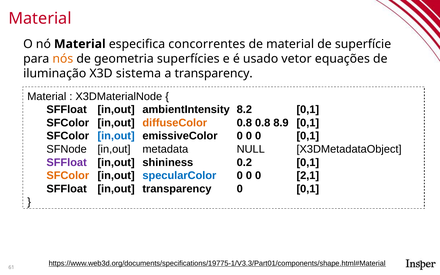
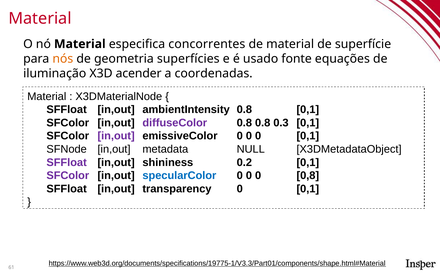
vetor: vetor -> fonte
sistema: sistema -> acender
a transparency: transparency -> coordenadas
ambientIntensity 8.2: 8.2 -> 0.8
diffuseColor colour: orange -> purple
8.9: 8.9 -> 0.3
in,out at (116, 136) colour: blue -> purple
SFColor at (68, 176) colour: orange -> purple
2,1: 2,1 -> 0,8
